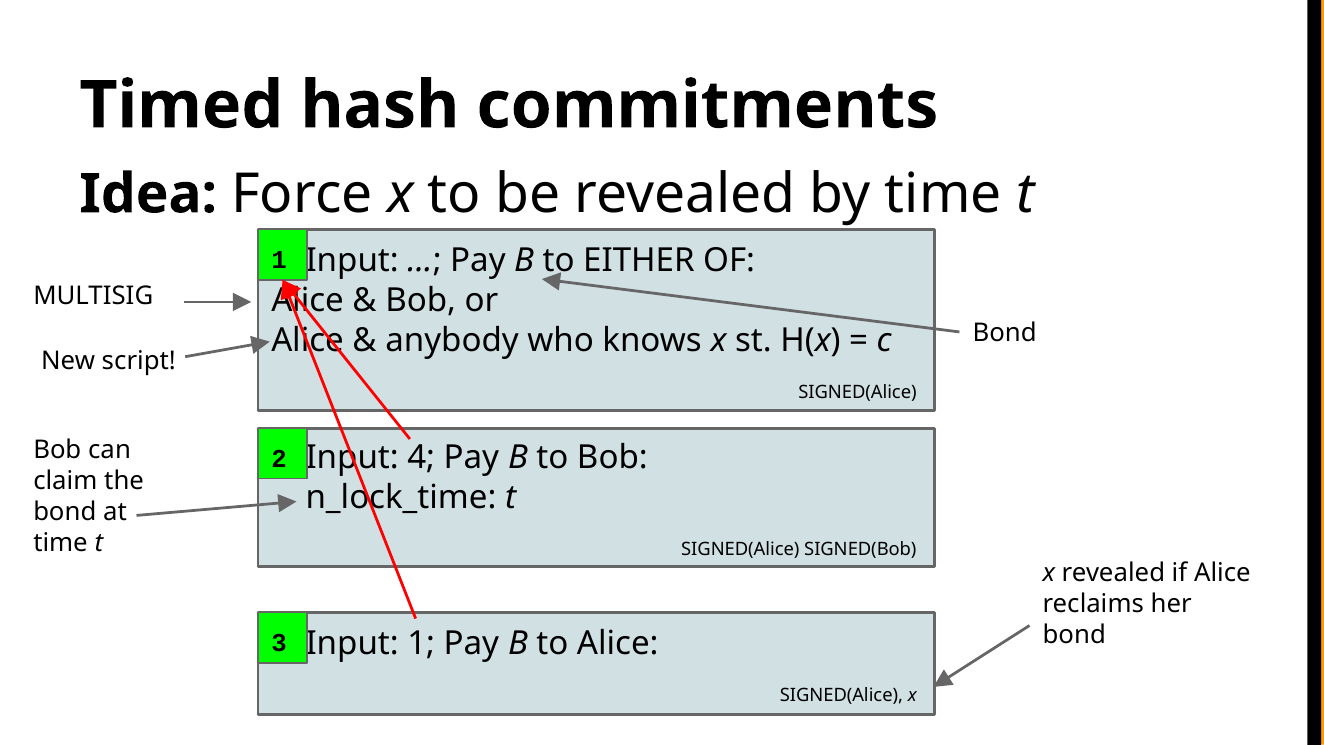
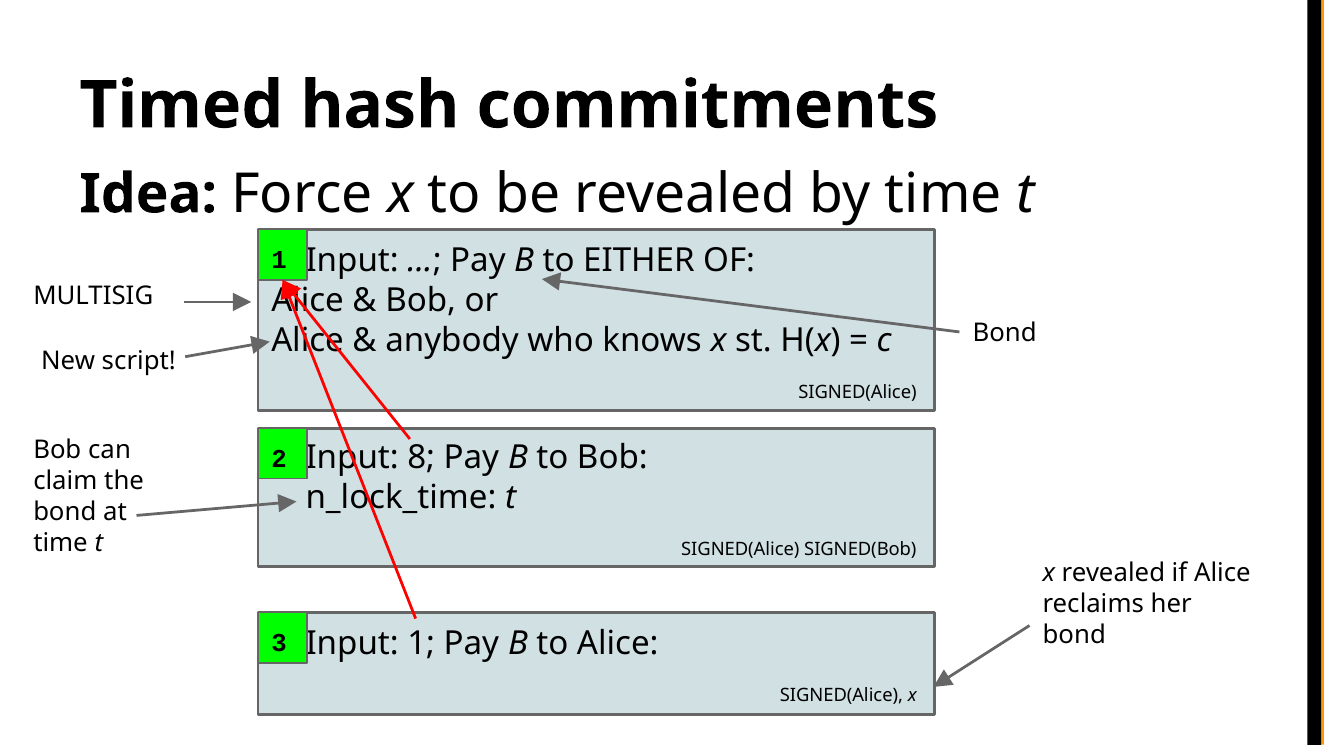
4: 4 -> 8
